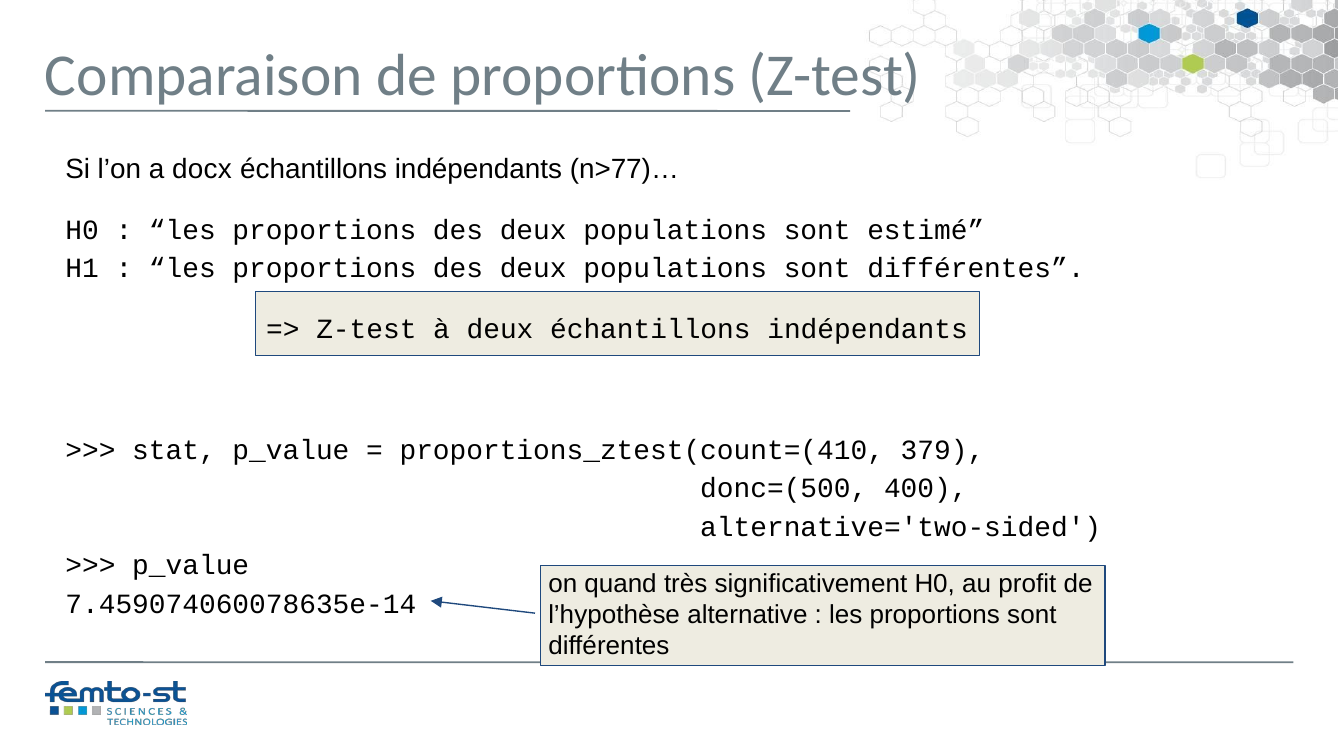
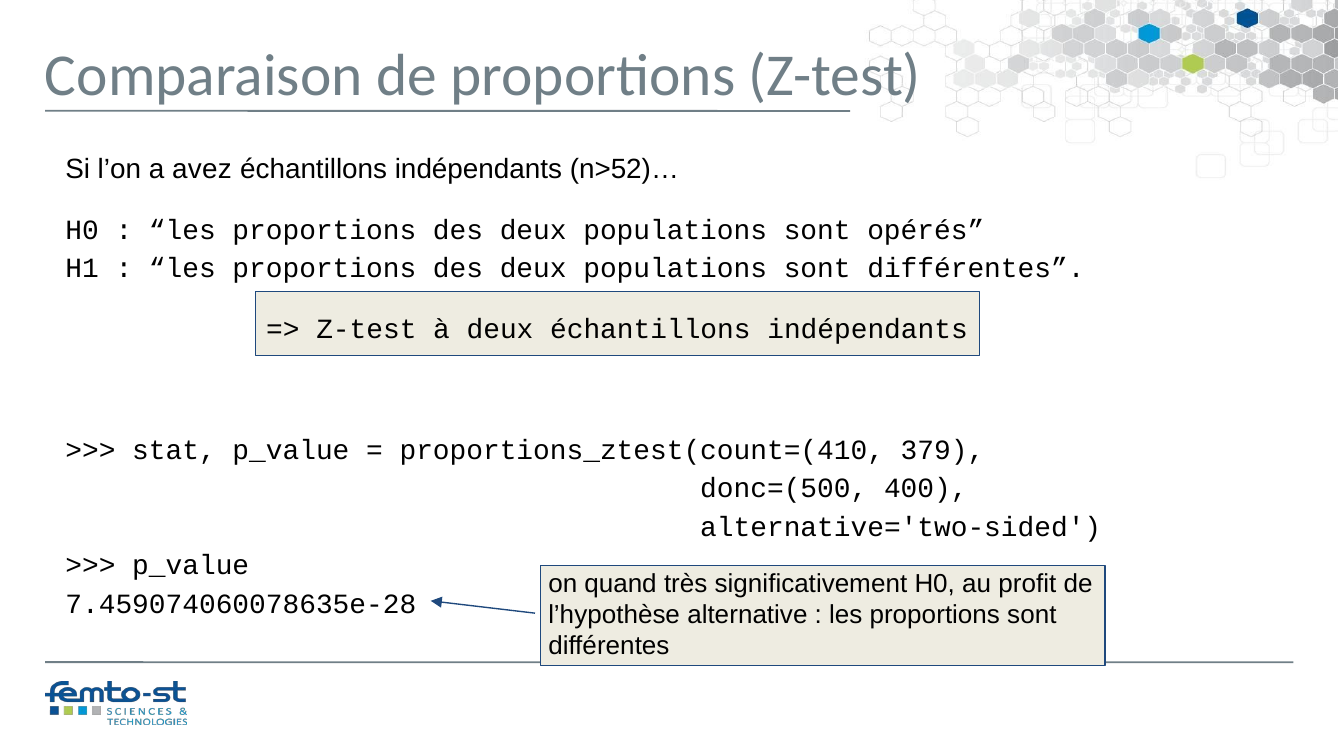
docx: docx -> avez
n>77)…: n>77)… -> n>52)…
estimé: estimé -> opérés
7.459074060078635e-14: 7.459074060078635e-14 -> 7.459074060078635e-28
